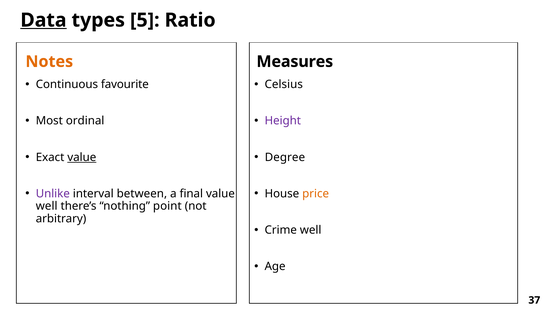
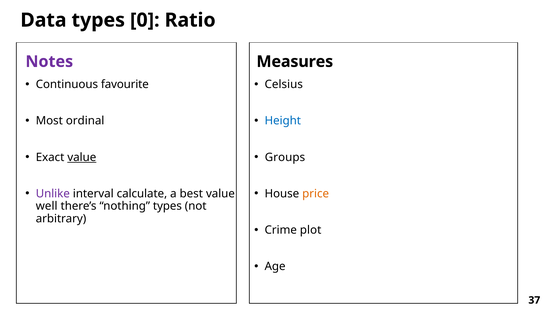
Data underline: present -> none
5: 5 -> 0
Notes colour: orange -> purple
Height colour: purple -> blue
Degree: Degree -> Groups
between: between -> calculate
final: final -> best
nothing point: point -> types
Crime well: well -> plot
